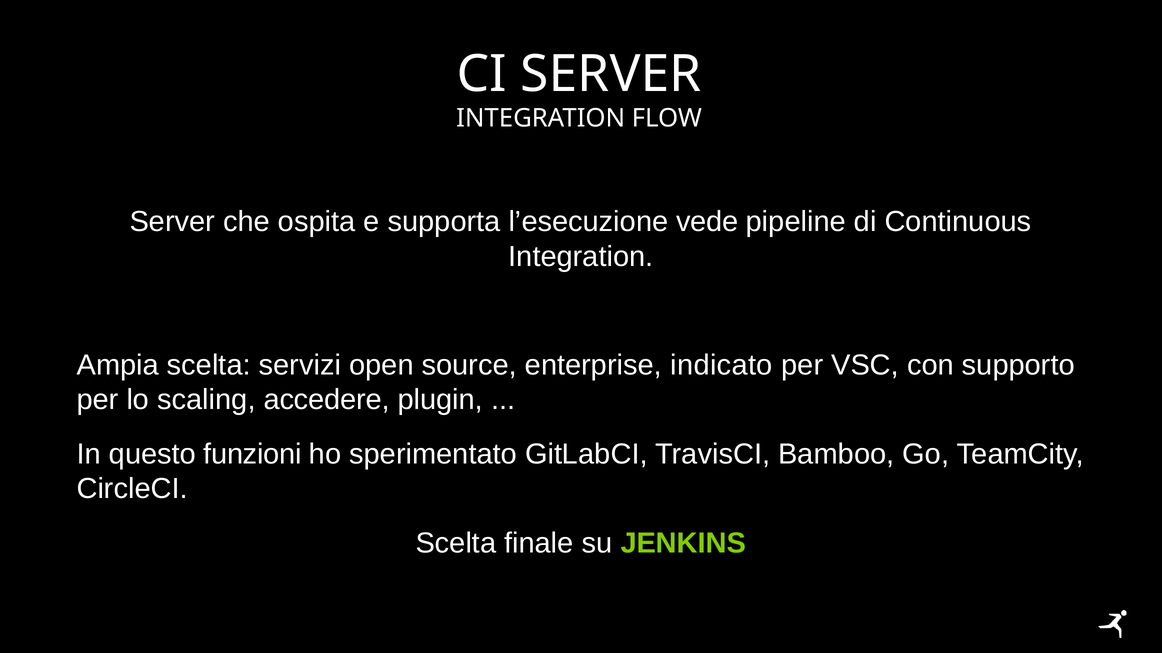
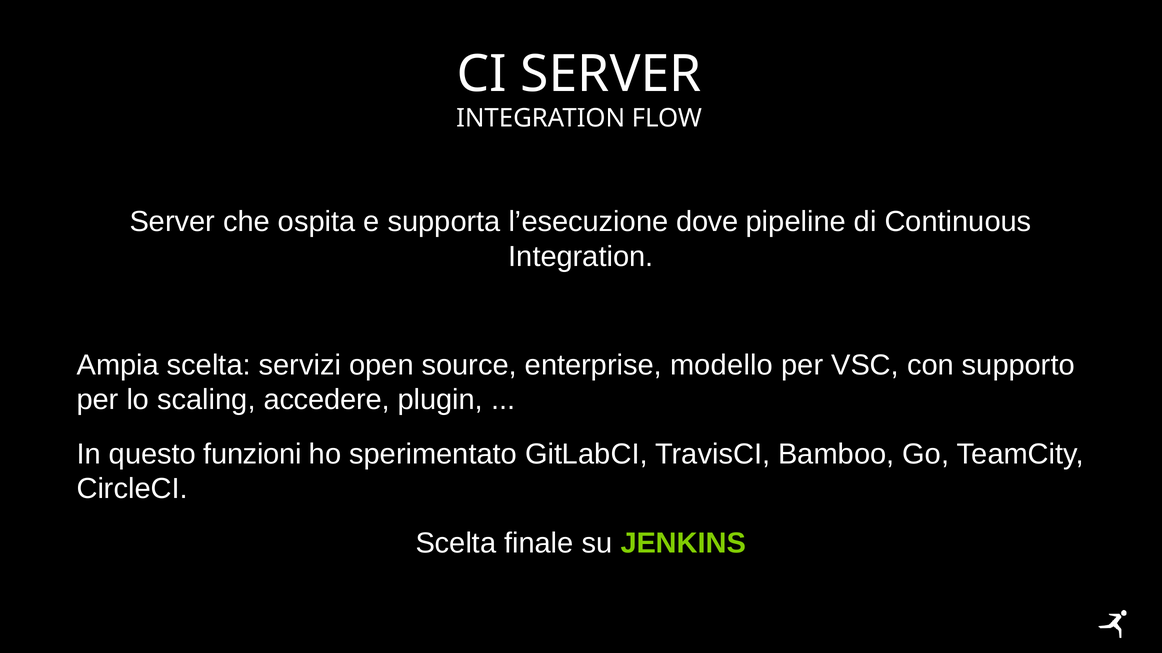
vede: vede -> dove
indicato: indicato -> modello
